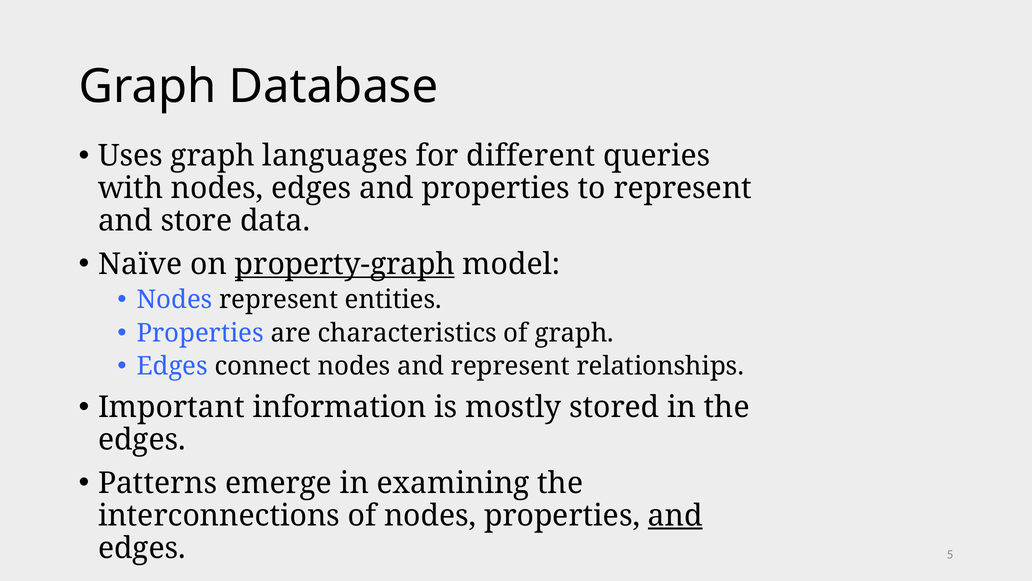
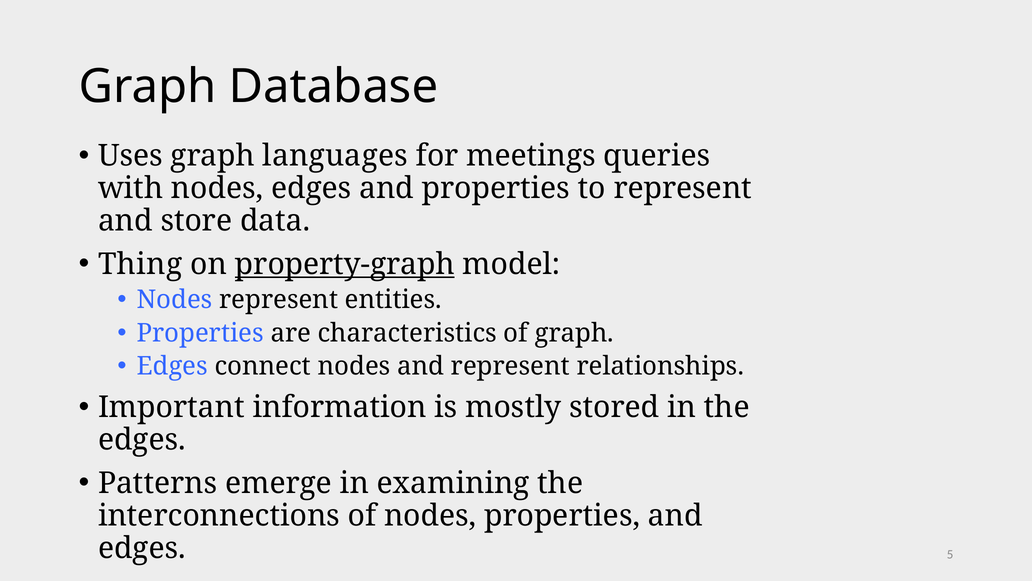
different: different -> meetings
Naïve: Naïve -> Thing
and at (675, 515) underline: present -> none
